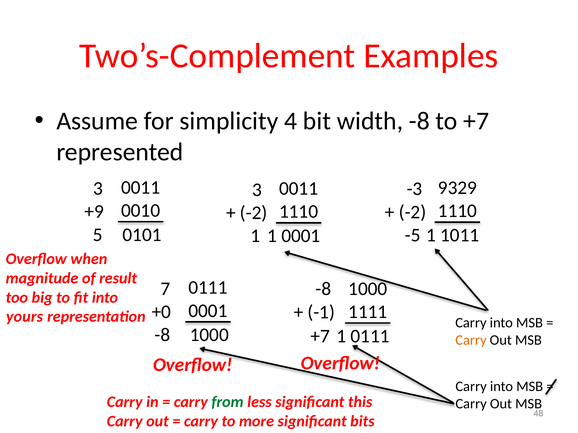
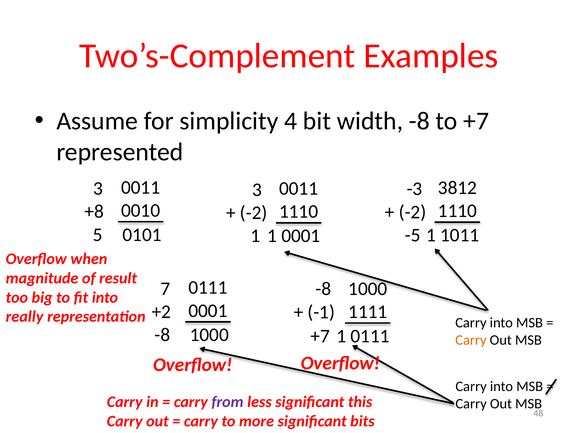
9329: 9329 -> 3812
+9: +9 -> +8
+0: +0 -> +2
yours: yours -> really
from colour: green -> purple
